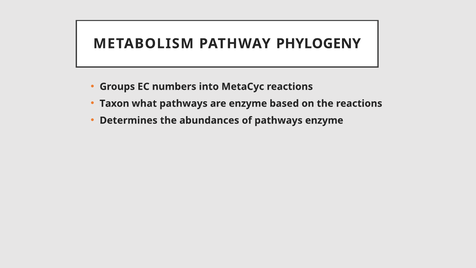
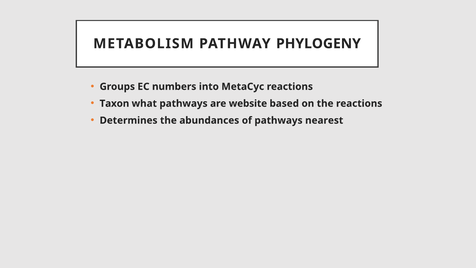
are enzyme: enzyme -> website
pathways enzyme: enzyme -> nearest
